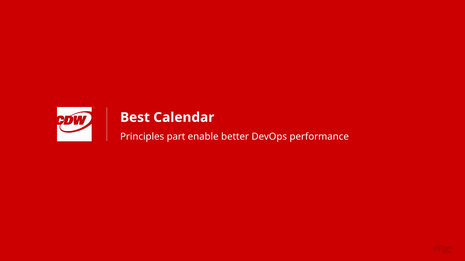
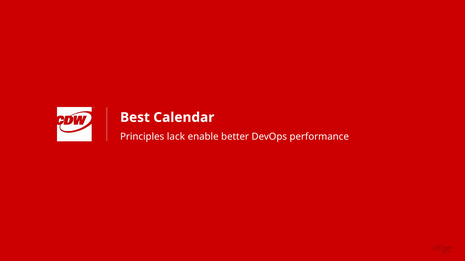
part: part -> lack
